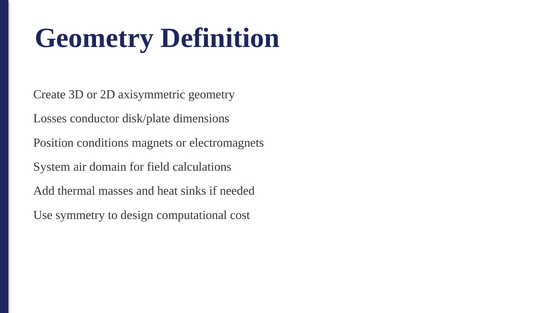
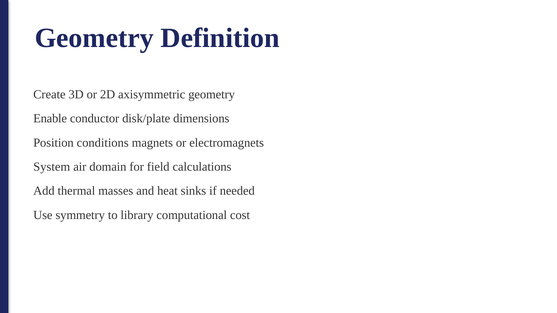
Losses: Losses -> Enable
design: design -> library
